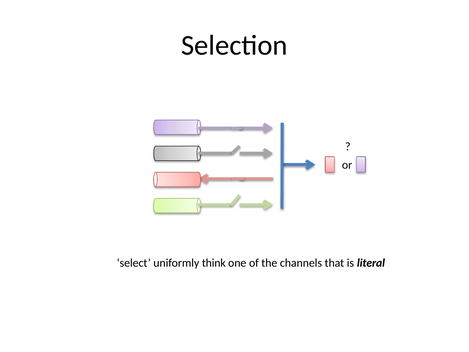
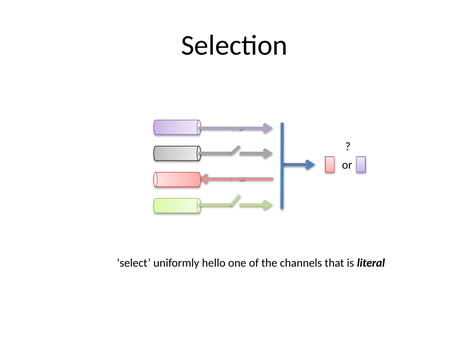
think: think -> hello
